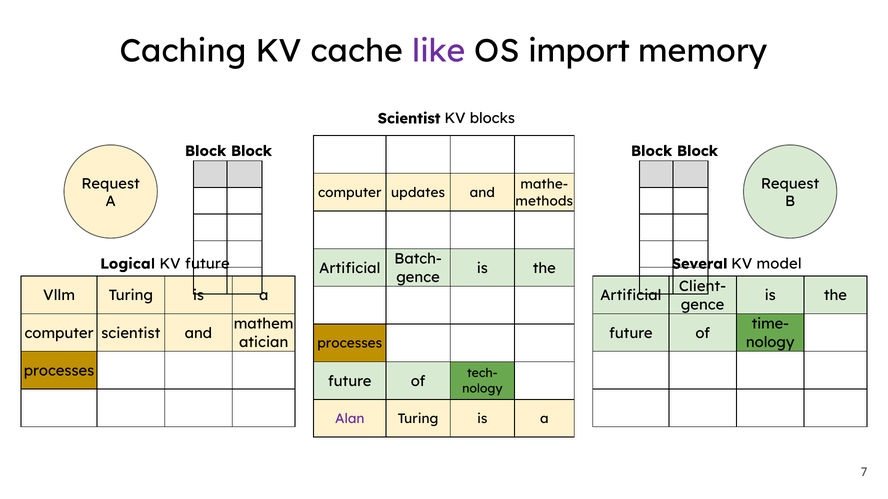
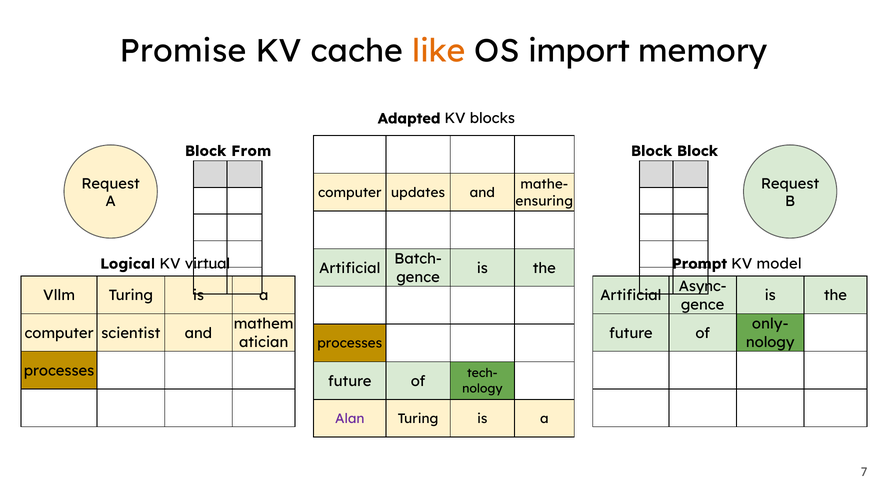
Caching: Caching -> Promise
like colour: purple -> orange
Scientist at (409, 119): Scientist -> Adapted
Block at (251, 151): Block -> From
methods: methods -> ensuring
KV future: future -> virtual
Several: Several -> Prompt
Client-: Client- -> Async-
time-: time- -> only-
